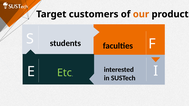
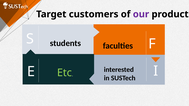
our colour: orange -> purple
